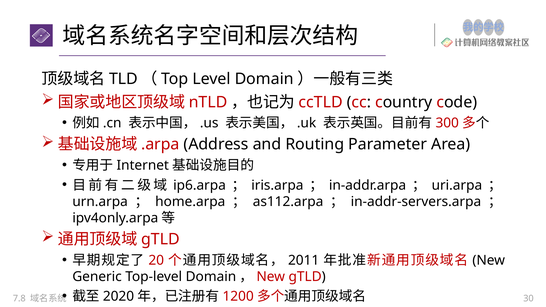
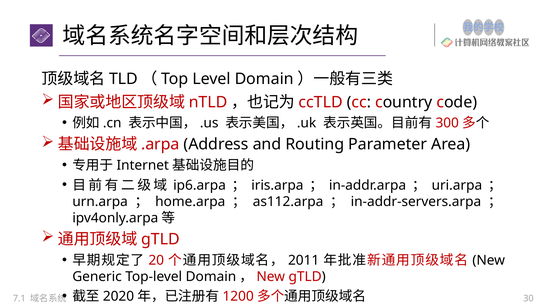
7.8: 7.8 -> 7.1
